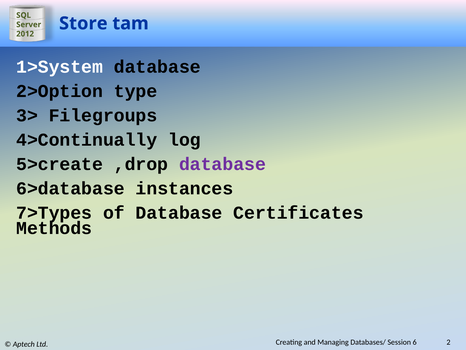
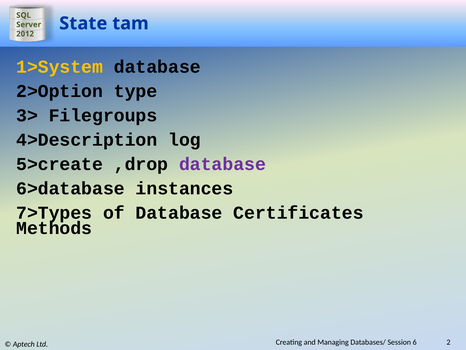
Store: Store -> State
1>System colour: white -> yellow
4>Continually: 4>Continually -> 4>Description
